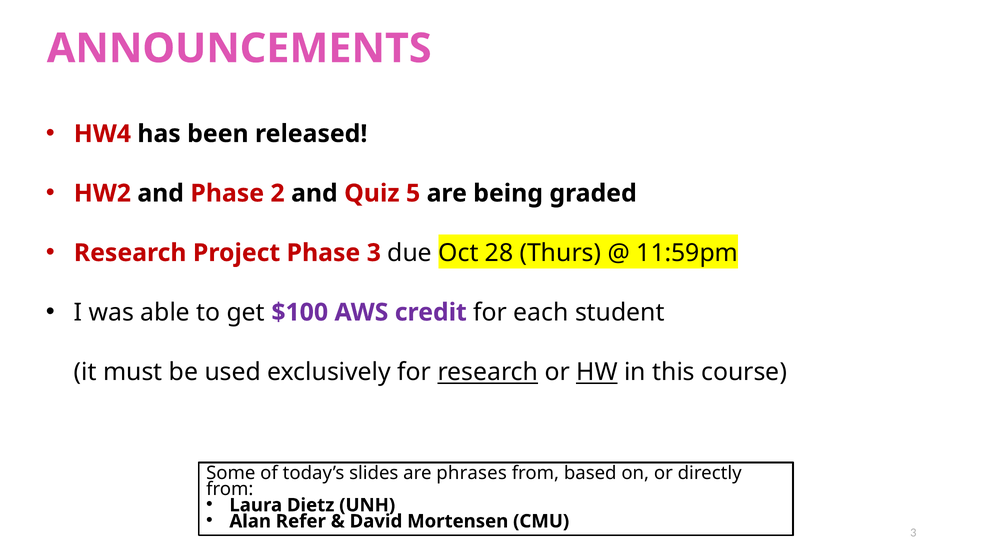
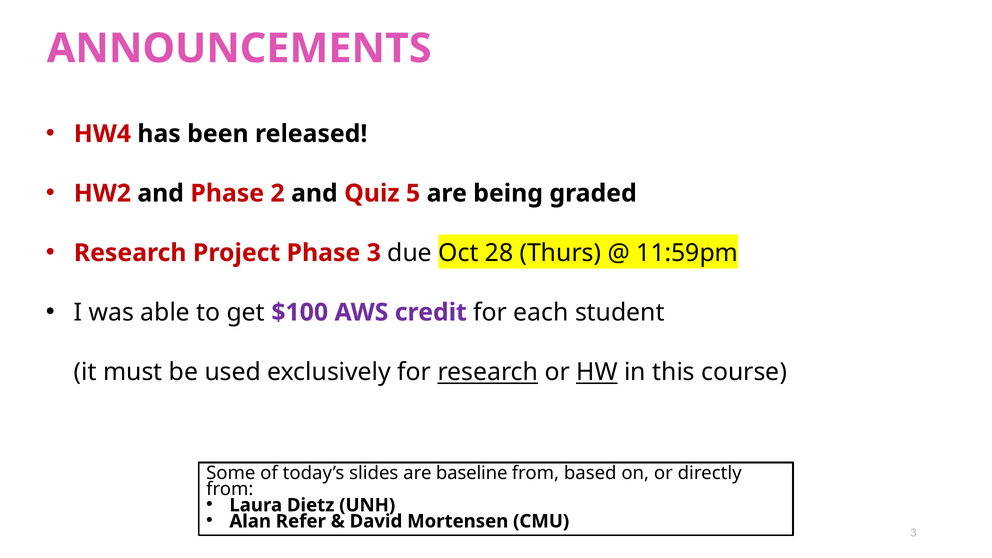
phrases: phrases -> baseline
